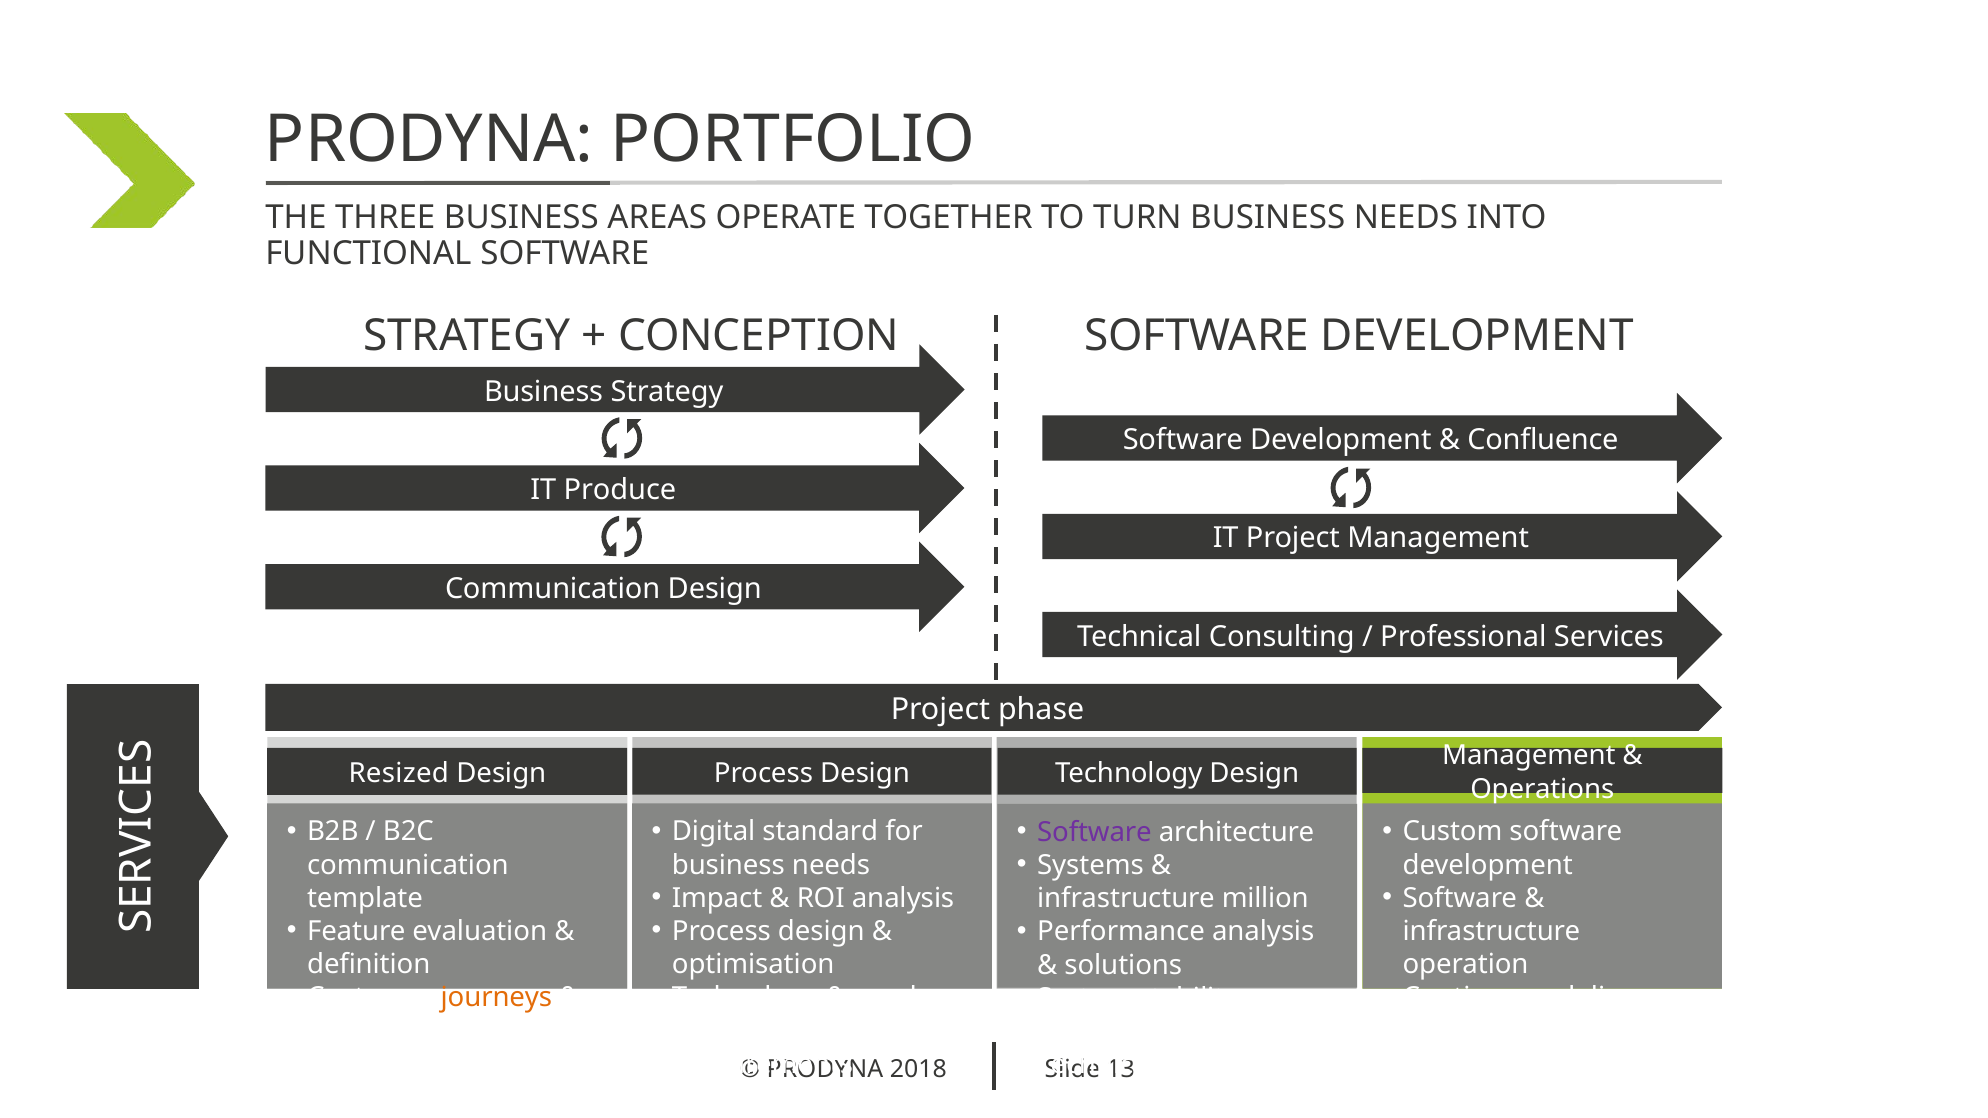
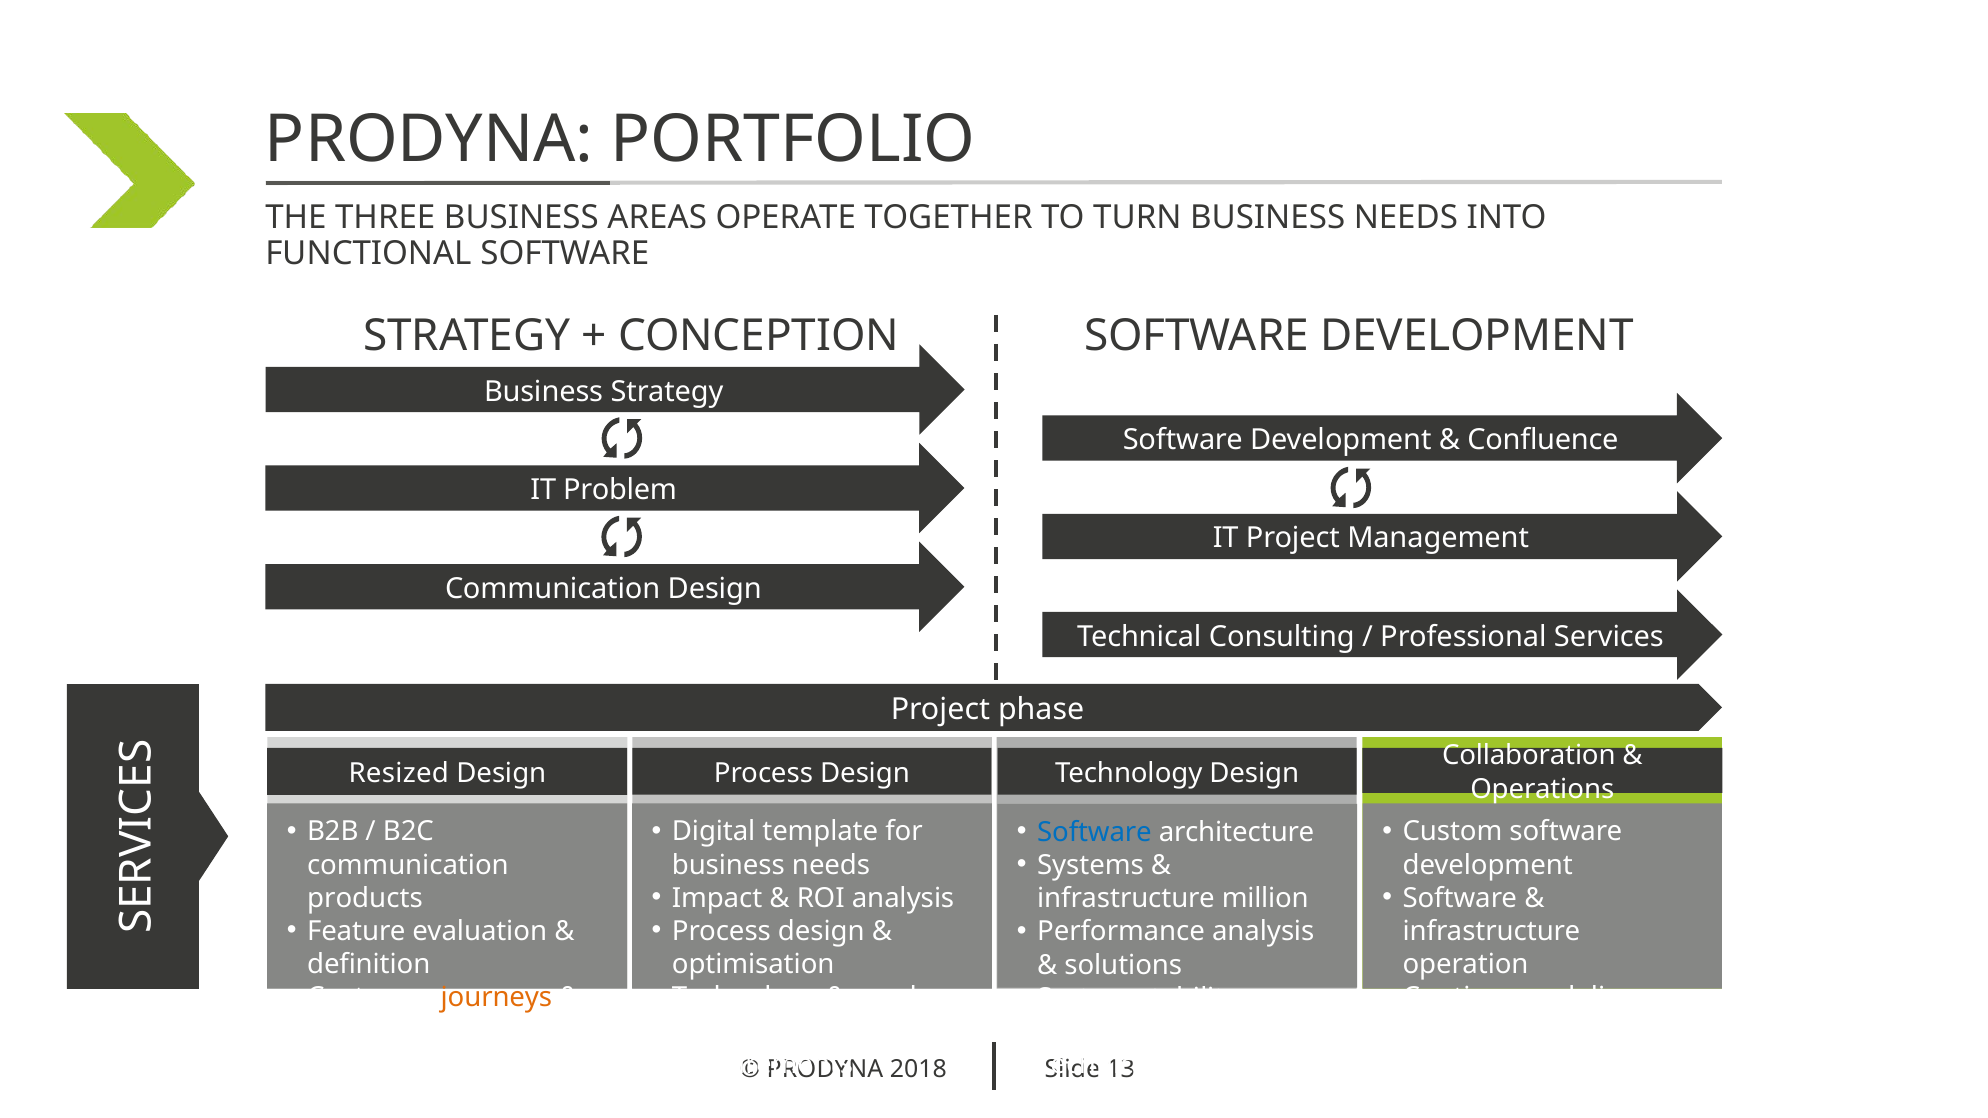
Produce: Produce -> Problem
Management at (1529, 756): Management -> Collaboration
standard: standard -> template
Software at (1094, 832) colour: purple -> blue
template: template -> products
